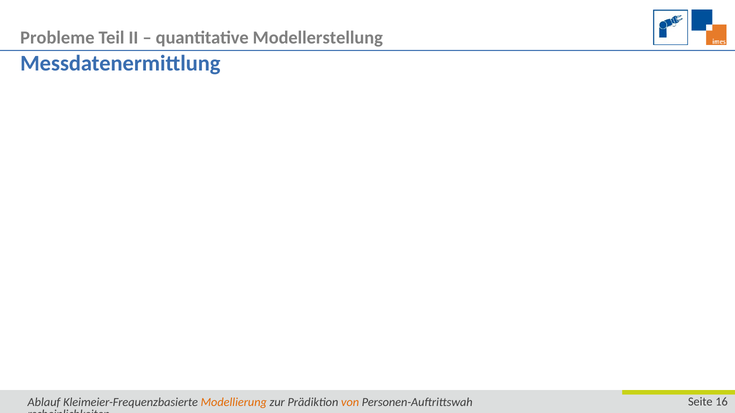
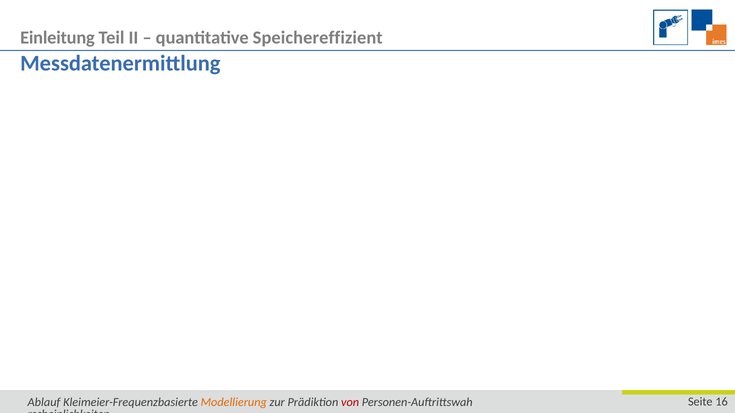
Probleme: Probleme -> Einleitung
Modellerstellung: Modellerstellung -> Speichereffizient
von colour: orange -> red
